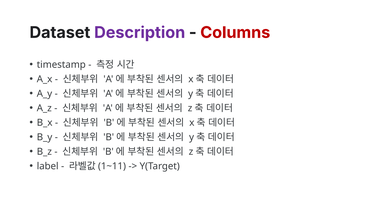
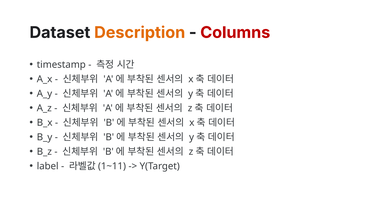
Description colour: purple -> orange
